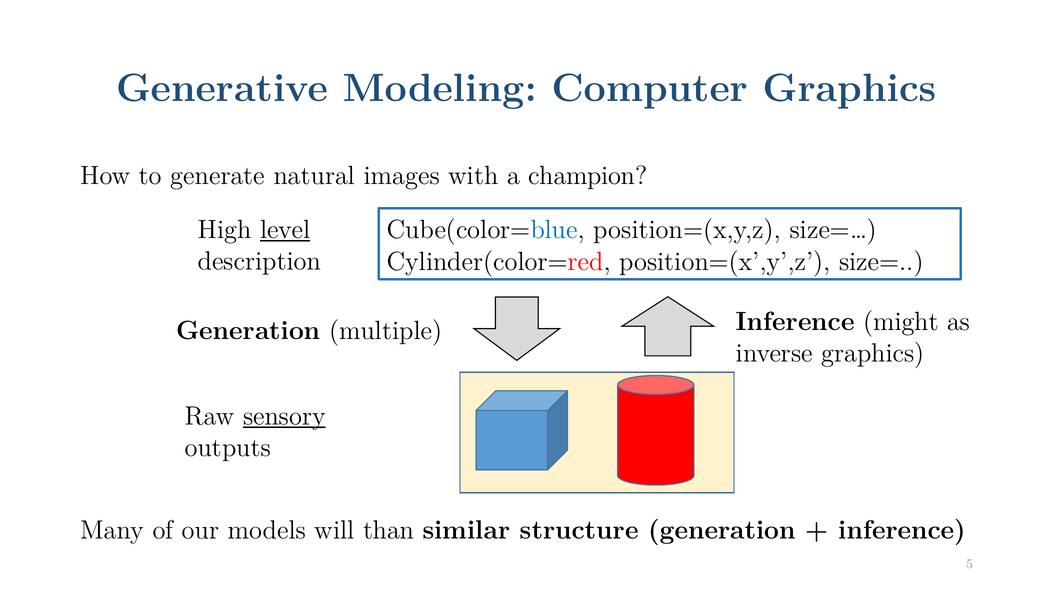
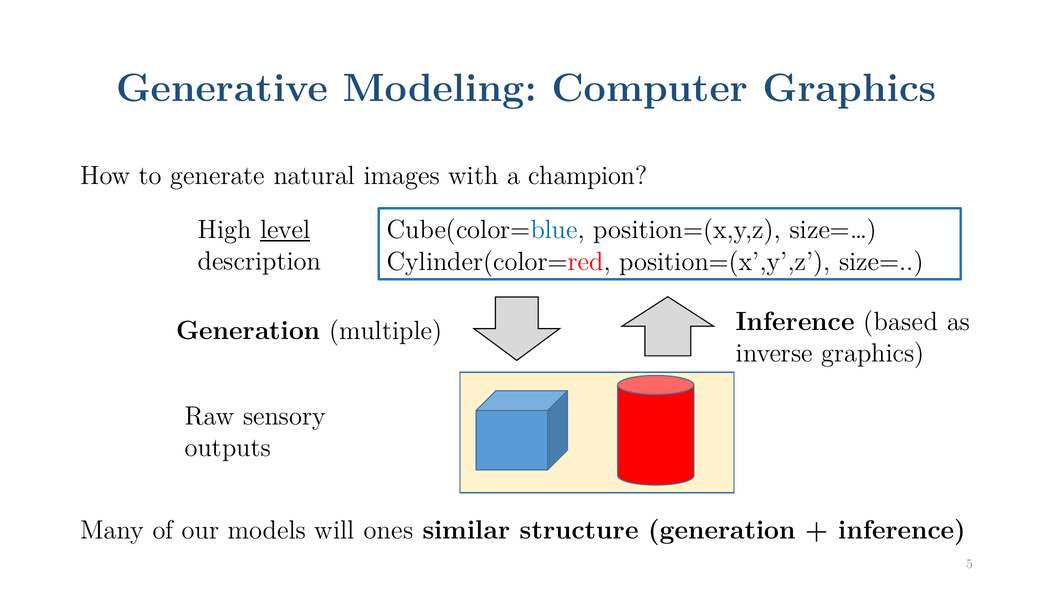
might: might -> based
sensory underline: present -> none
than: than -> ones
